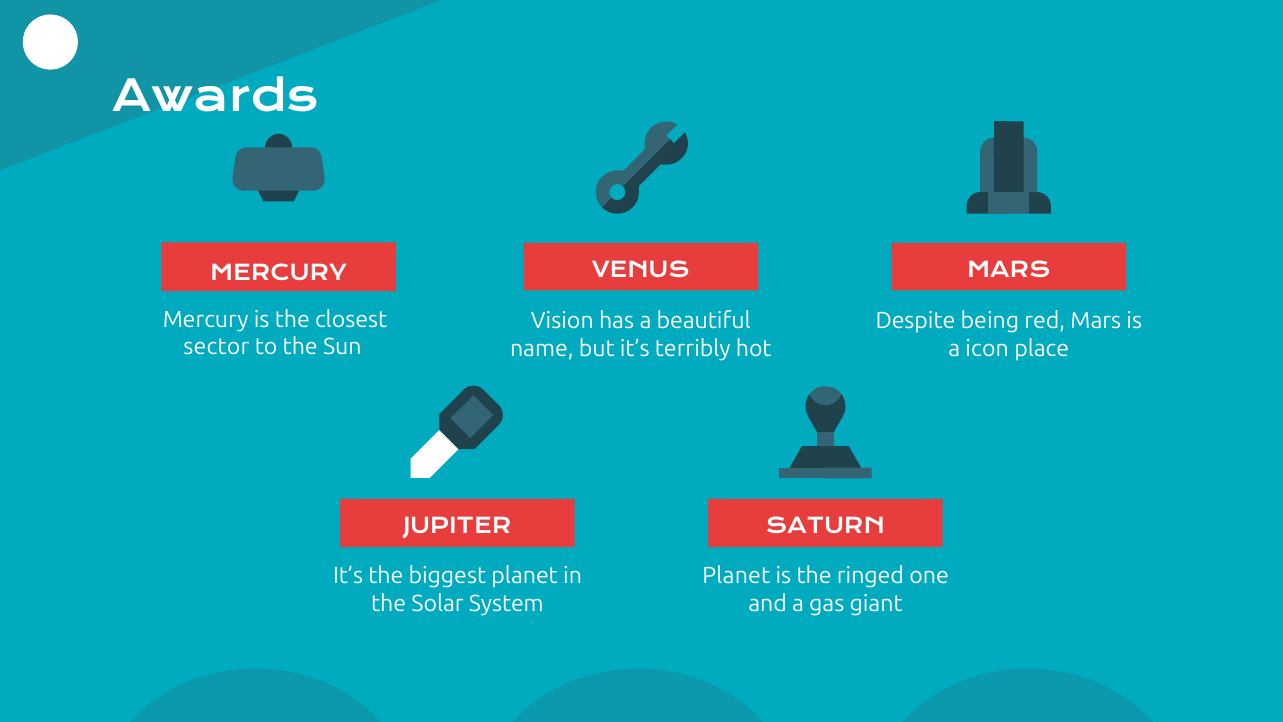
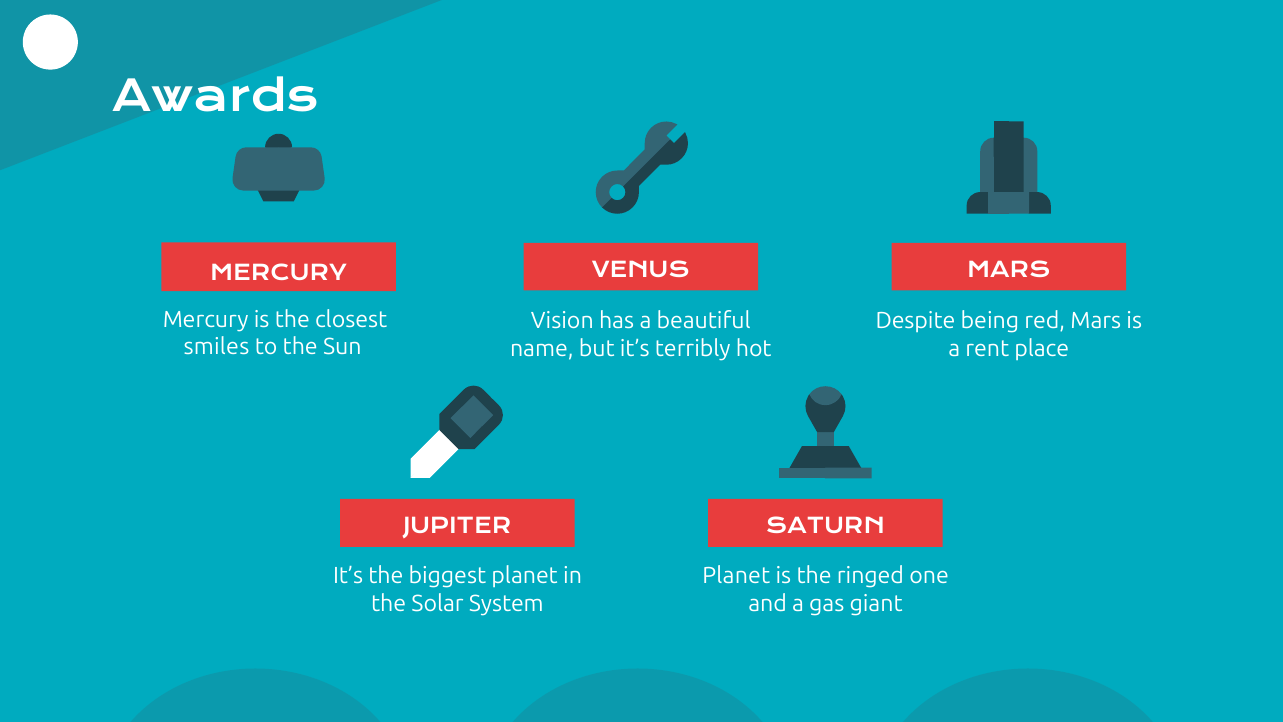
sector: sector -> smiles
icon: icon -> rent
